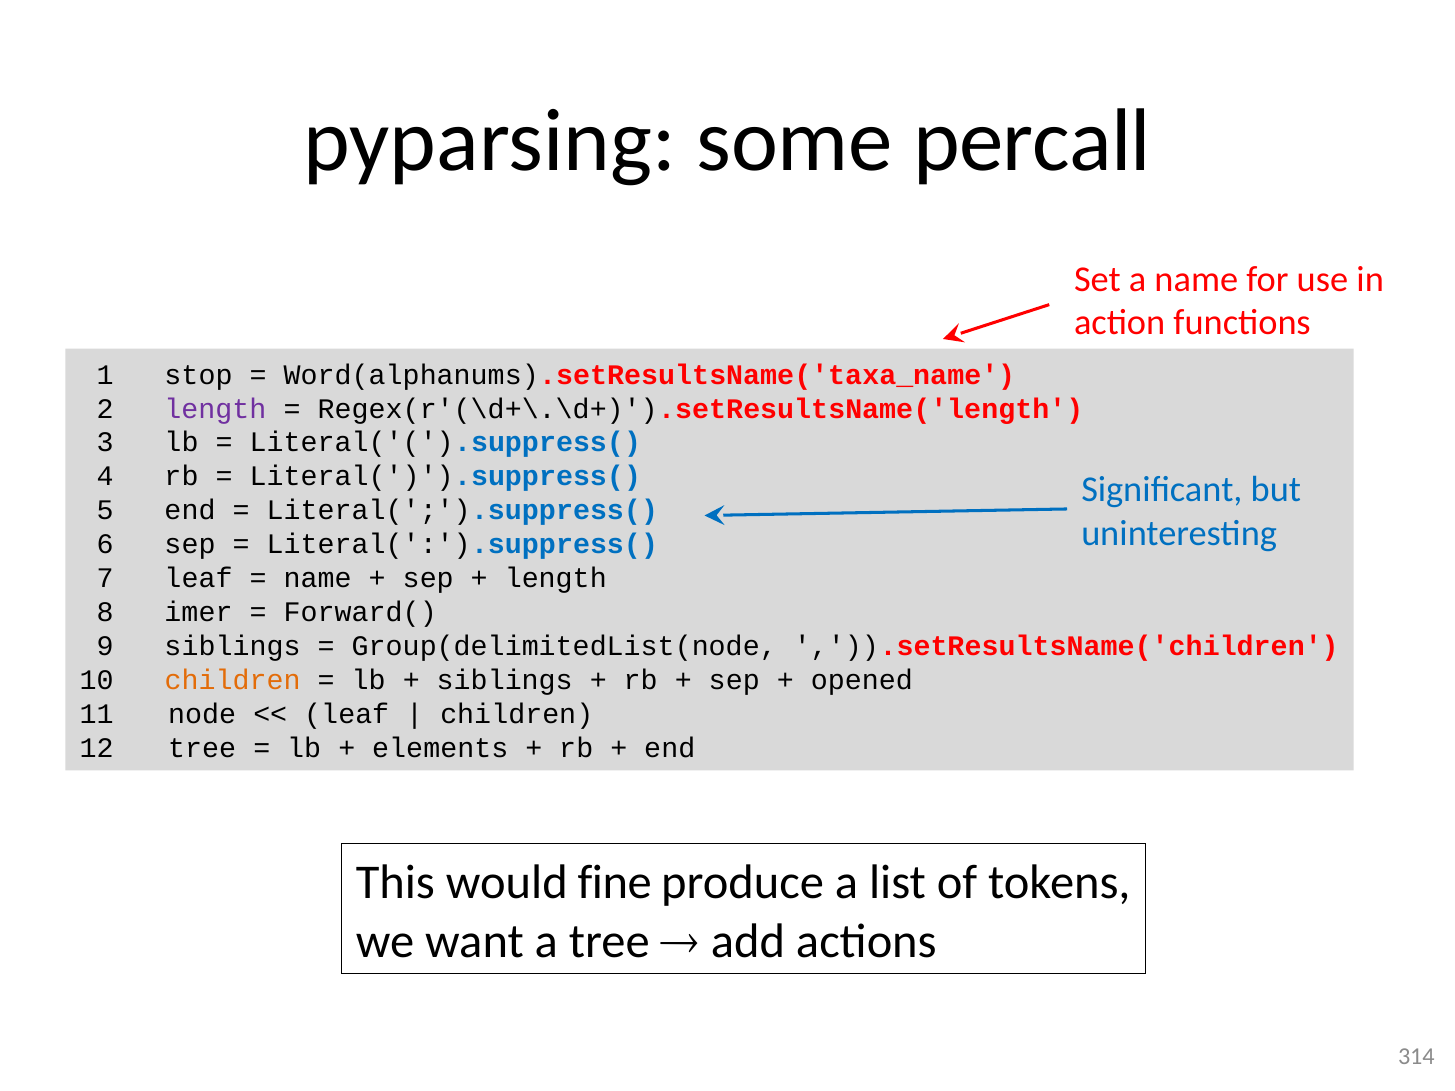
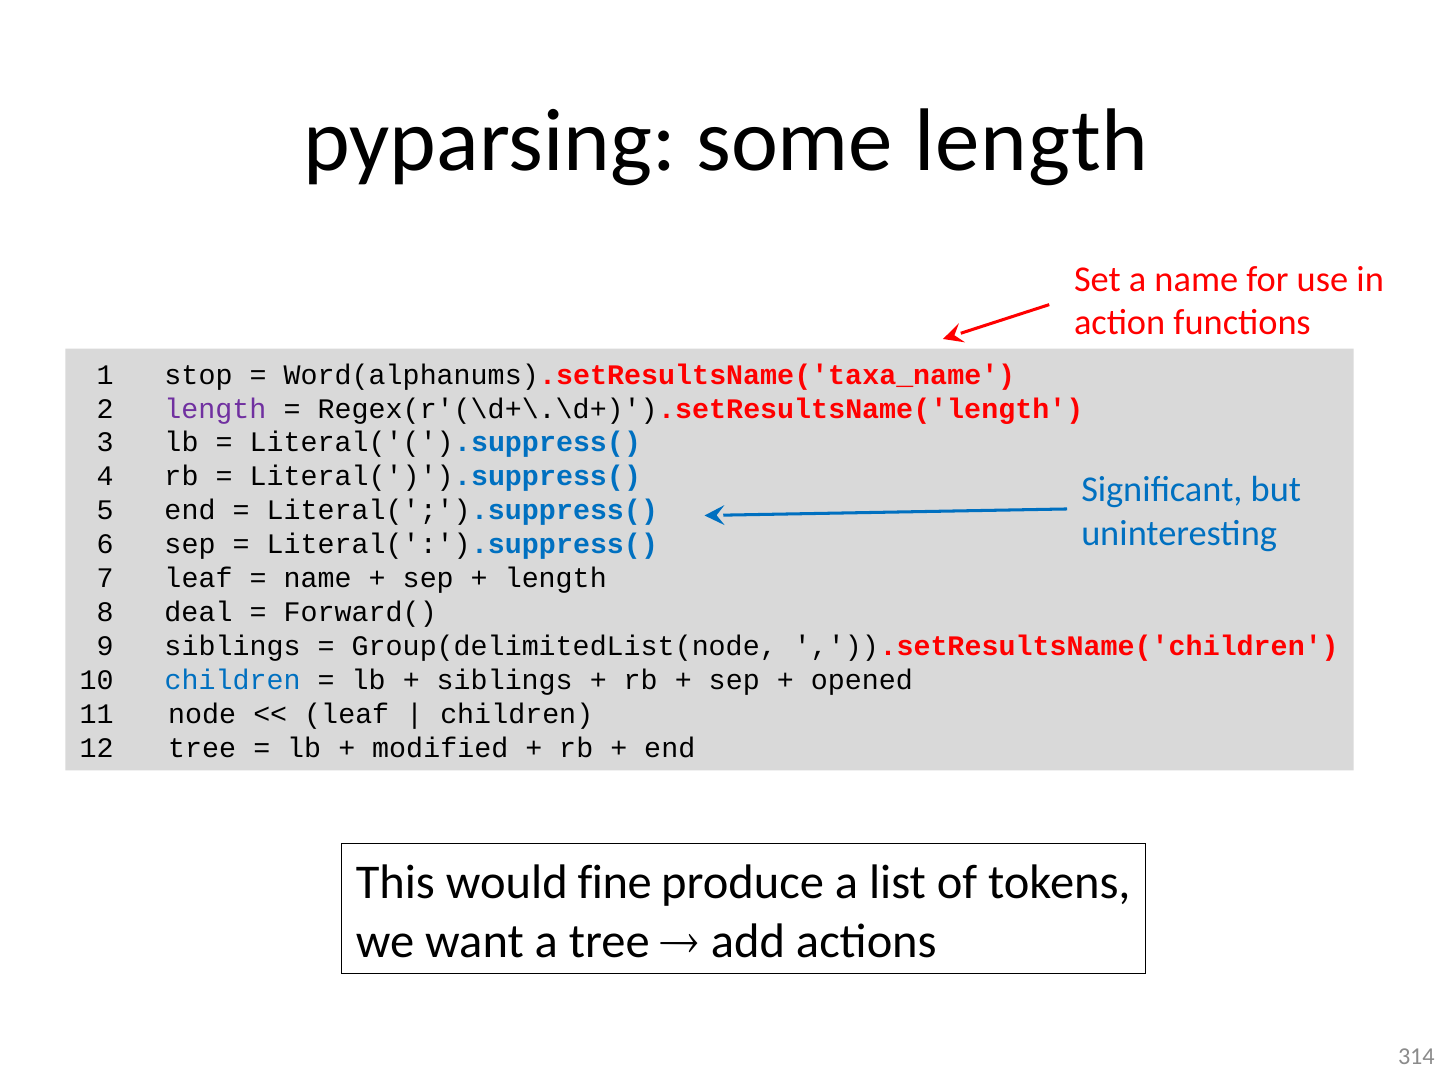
some percall: percall -> length
imer: imer -> deal
children at (233, 681) colour: orange -> blue
elements: elements -> modified
